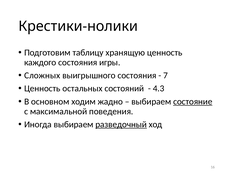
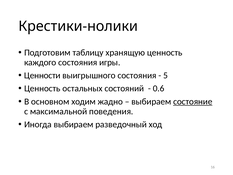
Сложных: Сложных -> Ценности
7: 7 -> 5
4.3: 4.3 -> 0.6
разведочный underline: present -> none
